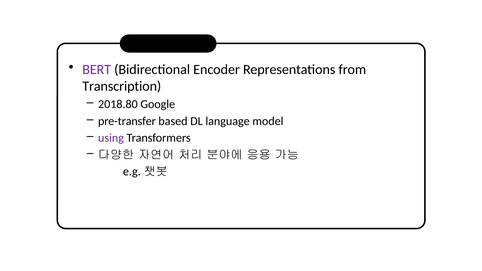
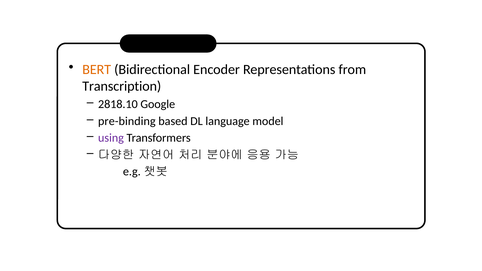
BERT colour: purple -> orange
2018.80: 2018.80 -> 2818.10
pre-transfer: pre-transfer -> pre-binding
